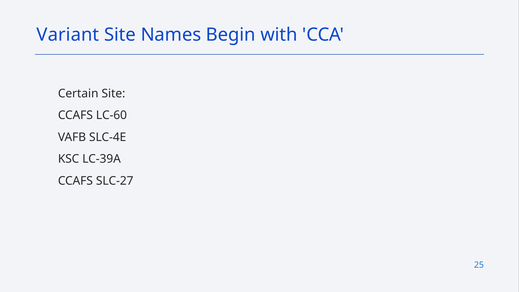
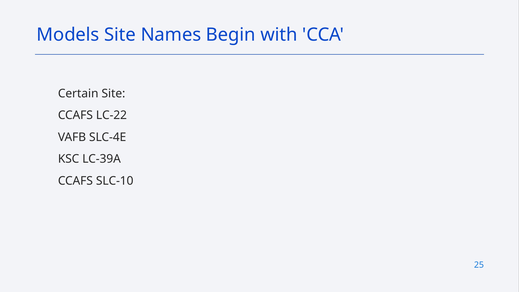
Variant: Variant -> Models
LC-60: LC-60 -> LC-22
SLC-27: SLC-27 -> SLC-10
